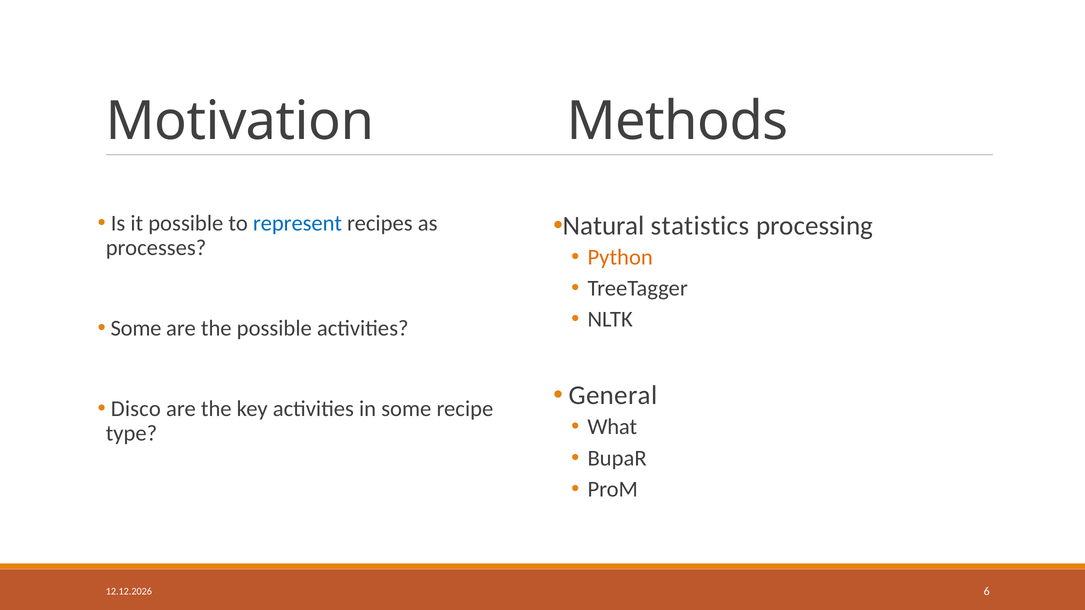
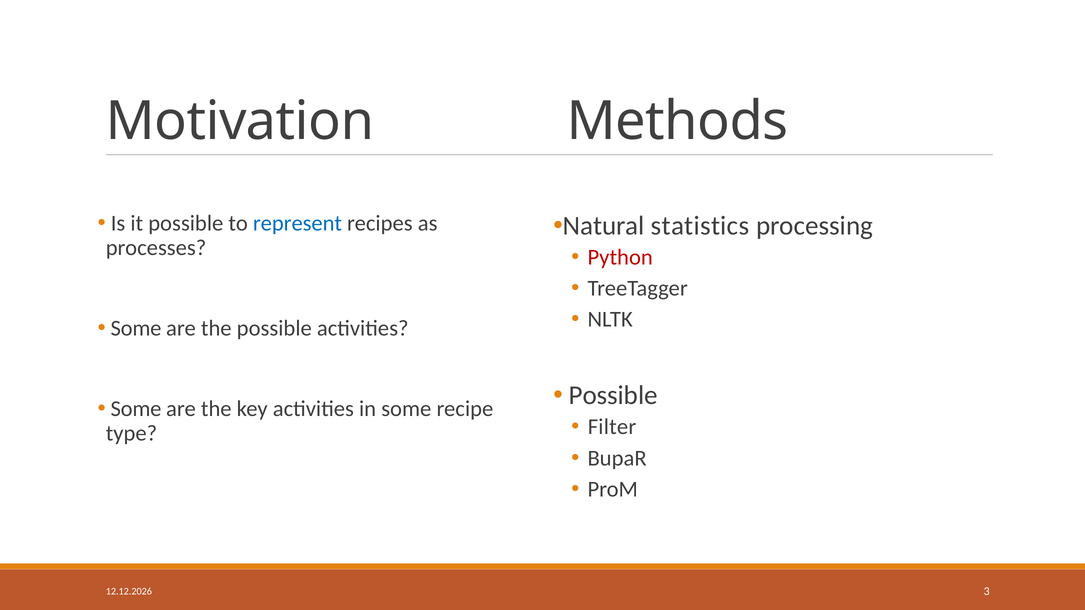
Python colour: orange -> red
General at (613, 396): General -> Possible
Disco at (136, 409): Disco -> Some
What: What -> Filter
6: 6 -> 3
